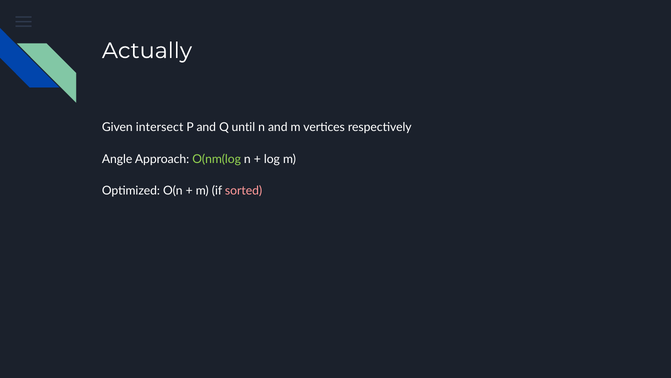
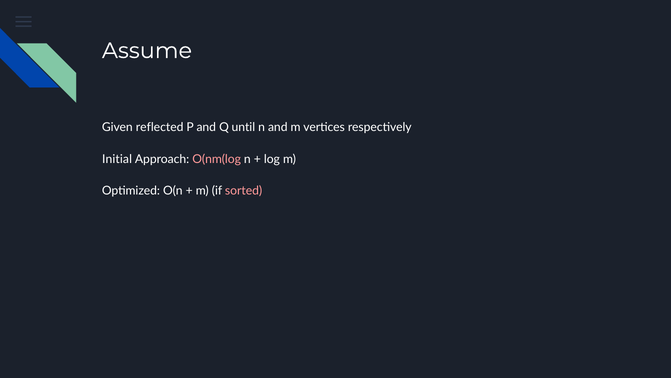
Actually: Actually -> Assume
intersect: intersect -> reflected
Angle: Angle -> Initial
O(nm(log colour: light green -> pink
